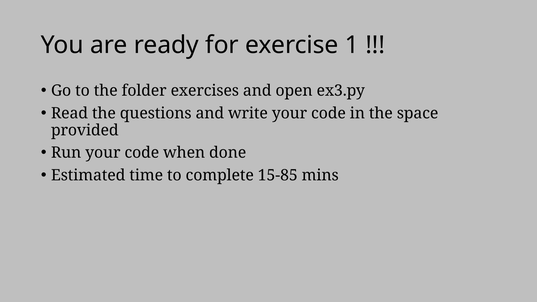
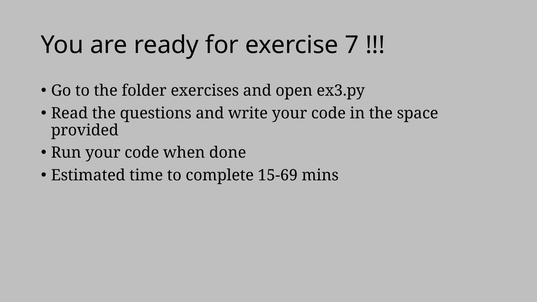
1: 1 -> 7
15-85: 15-85 -> 15-69
